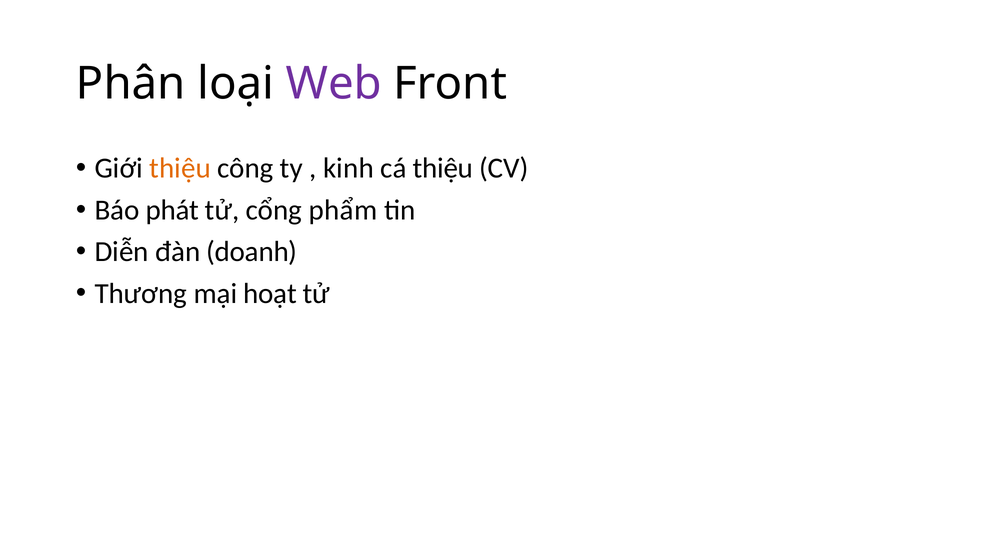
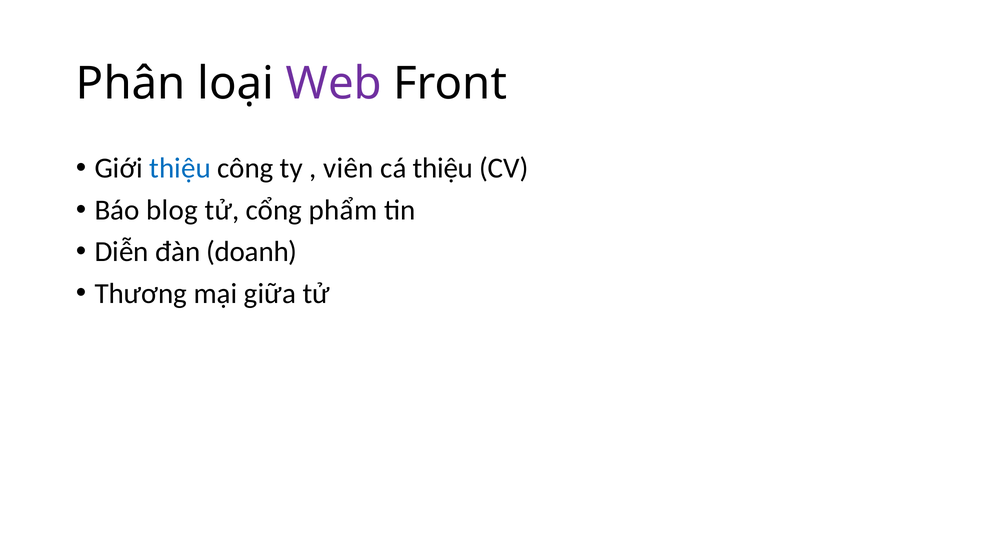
thiệu at (180, 168) colour: orange -> blue
kinh: kinh -> viên
phát: phát -> blog
hoạt: hoạt -> giữa
